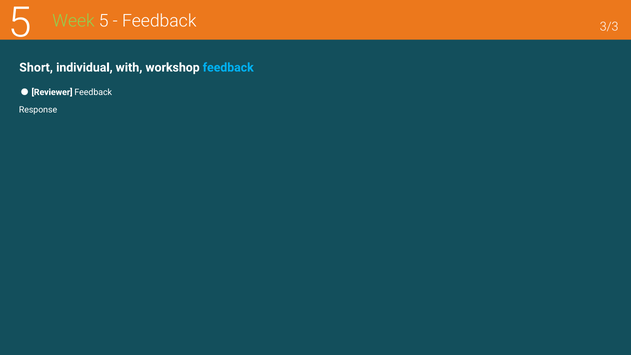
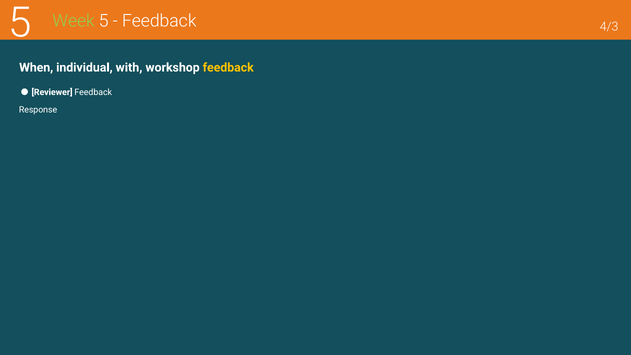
3/3: 3/3 -> 4/3
Short: Short -> When
feedback at (228, 67) colour: light blue -> yellow
